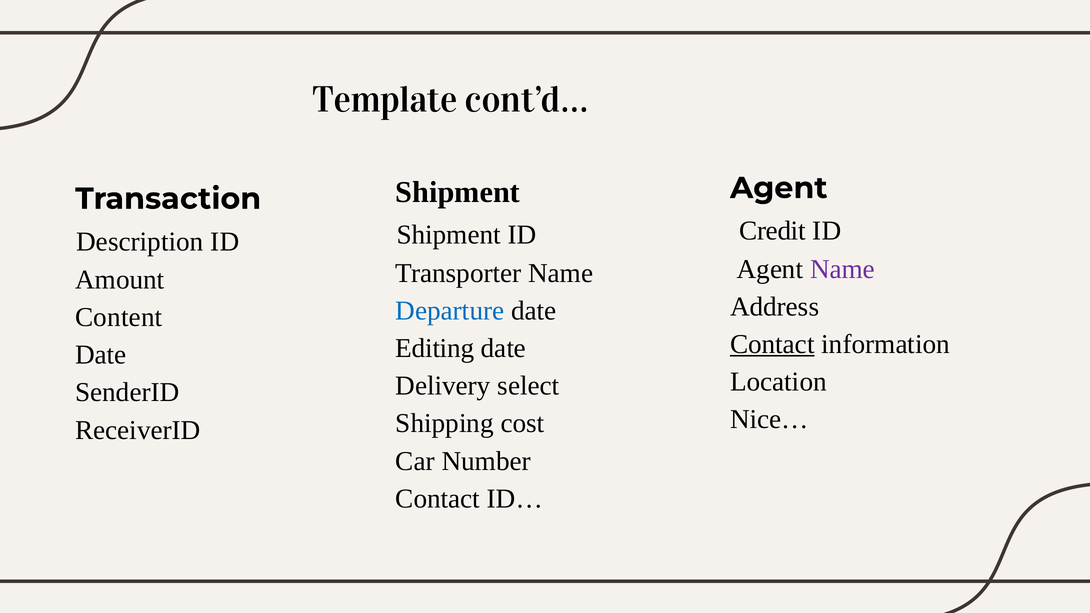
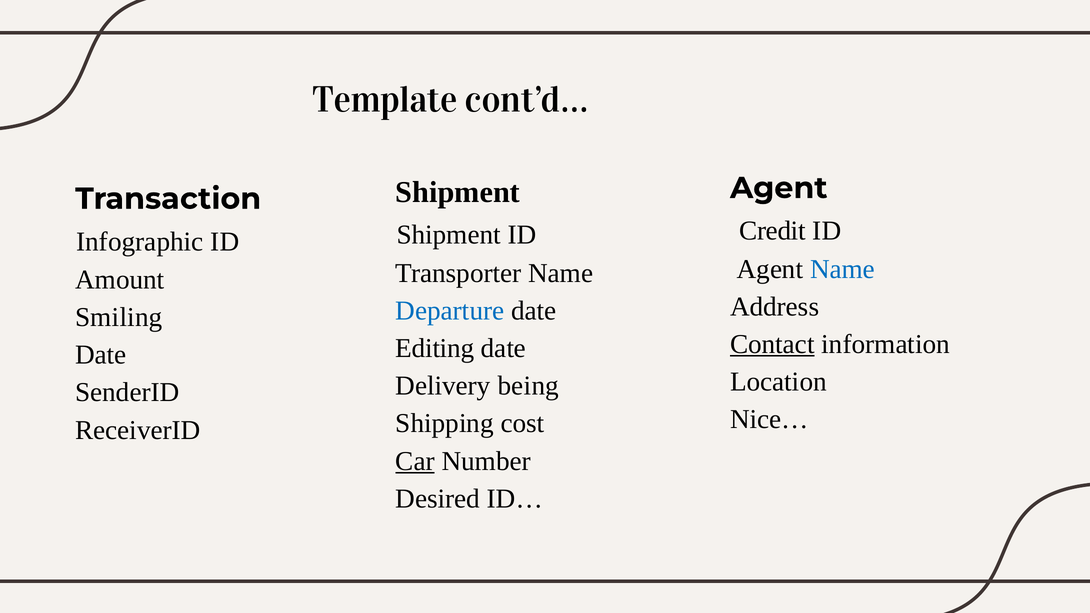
Description: Description -> Infographic
Name at (843, 269) colour: purple -> blue
Content: Content -> Smiling
select: select -> being
Car underline: none -> present
Contact at (438, 499): Contact -> Desired
